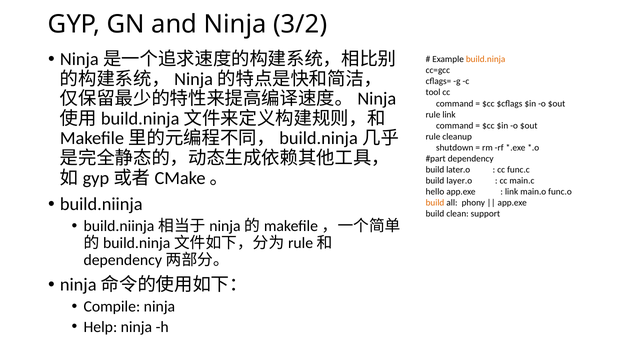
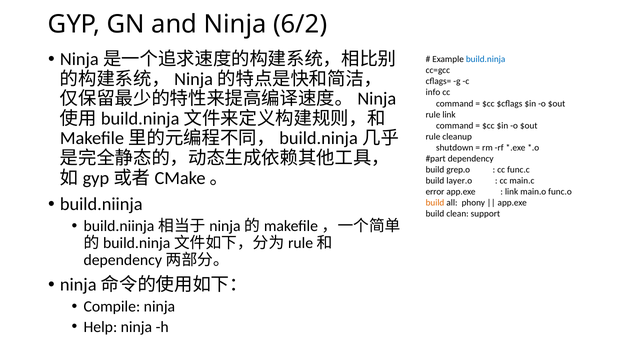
3/2: 3/2 -> 6/2
build.ninja colour: orange -> blue
tool: tool -> info
later.o: later.o -> grep.o
hello: hello -> error
